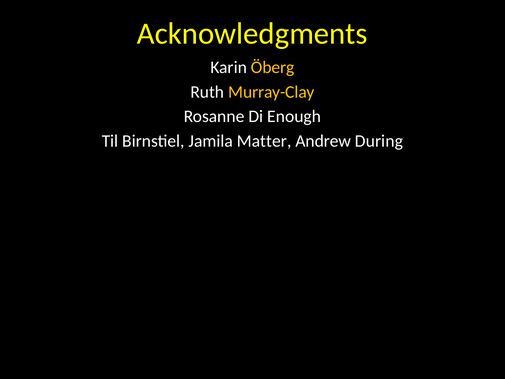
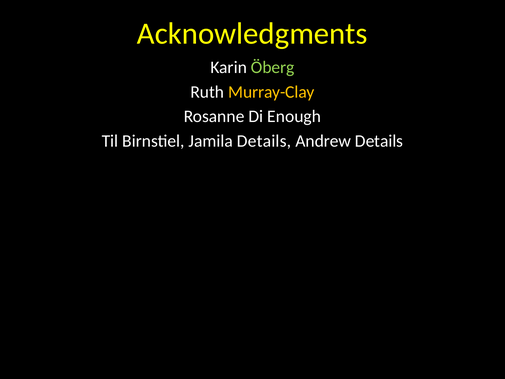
Öberg colour: yellow -> light green
Jamila Matter: Matter -> Details
Andrew During: During -> Details
